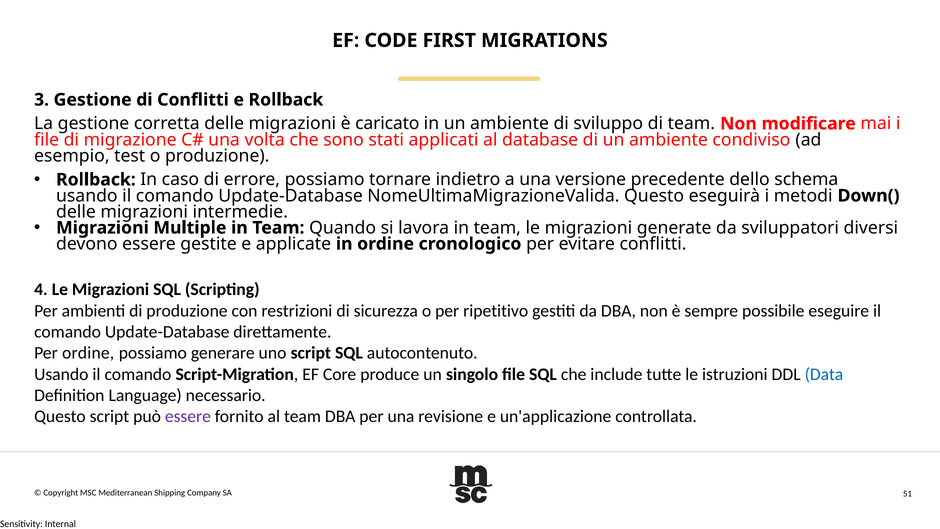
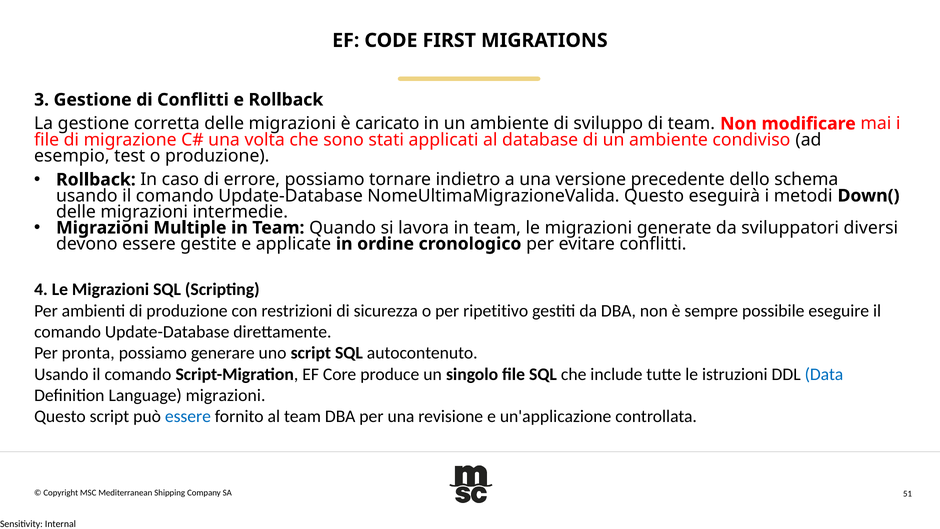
Per ordine: ordine -> pronta
Language necessario: necessario -> migrazioni
essere at (188, 416) colour: purple -> blue
